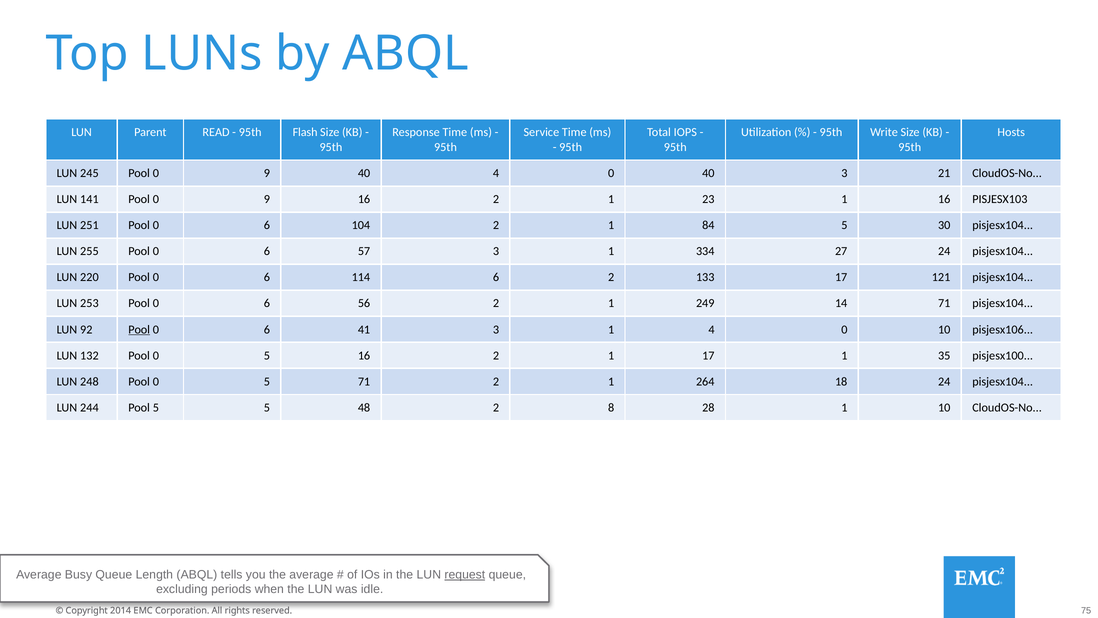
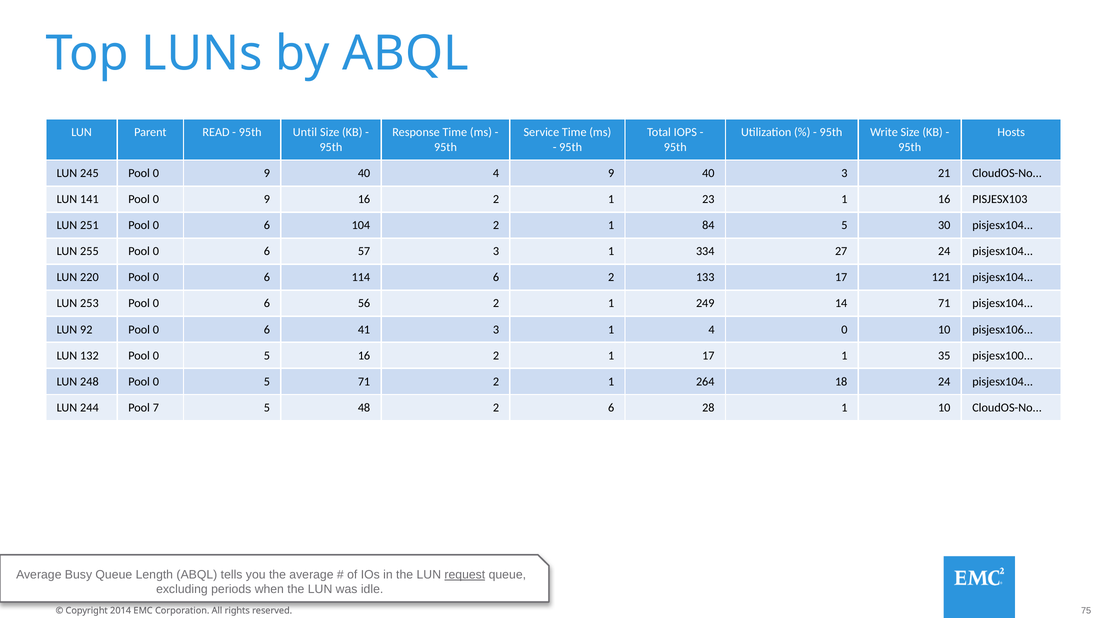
Flash: Flash -> Until
40 4 0: 0 -> 9
Pool at (139, 329) underline: present -> none
Pool 5: 5 -> 7
2 8: 8 -> 6
